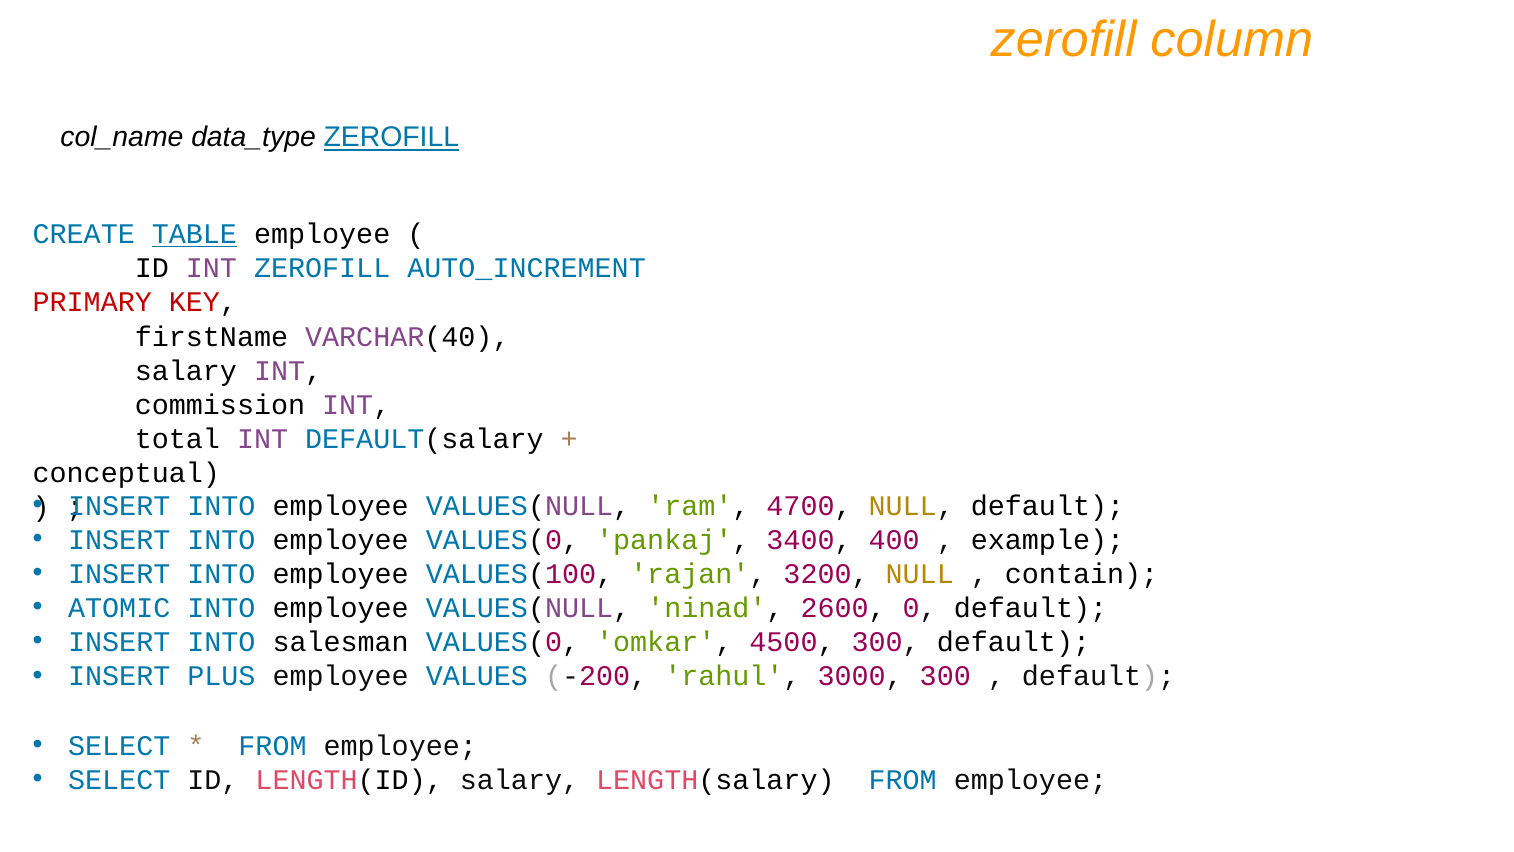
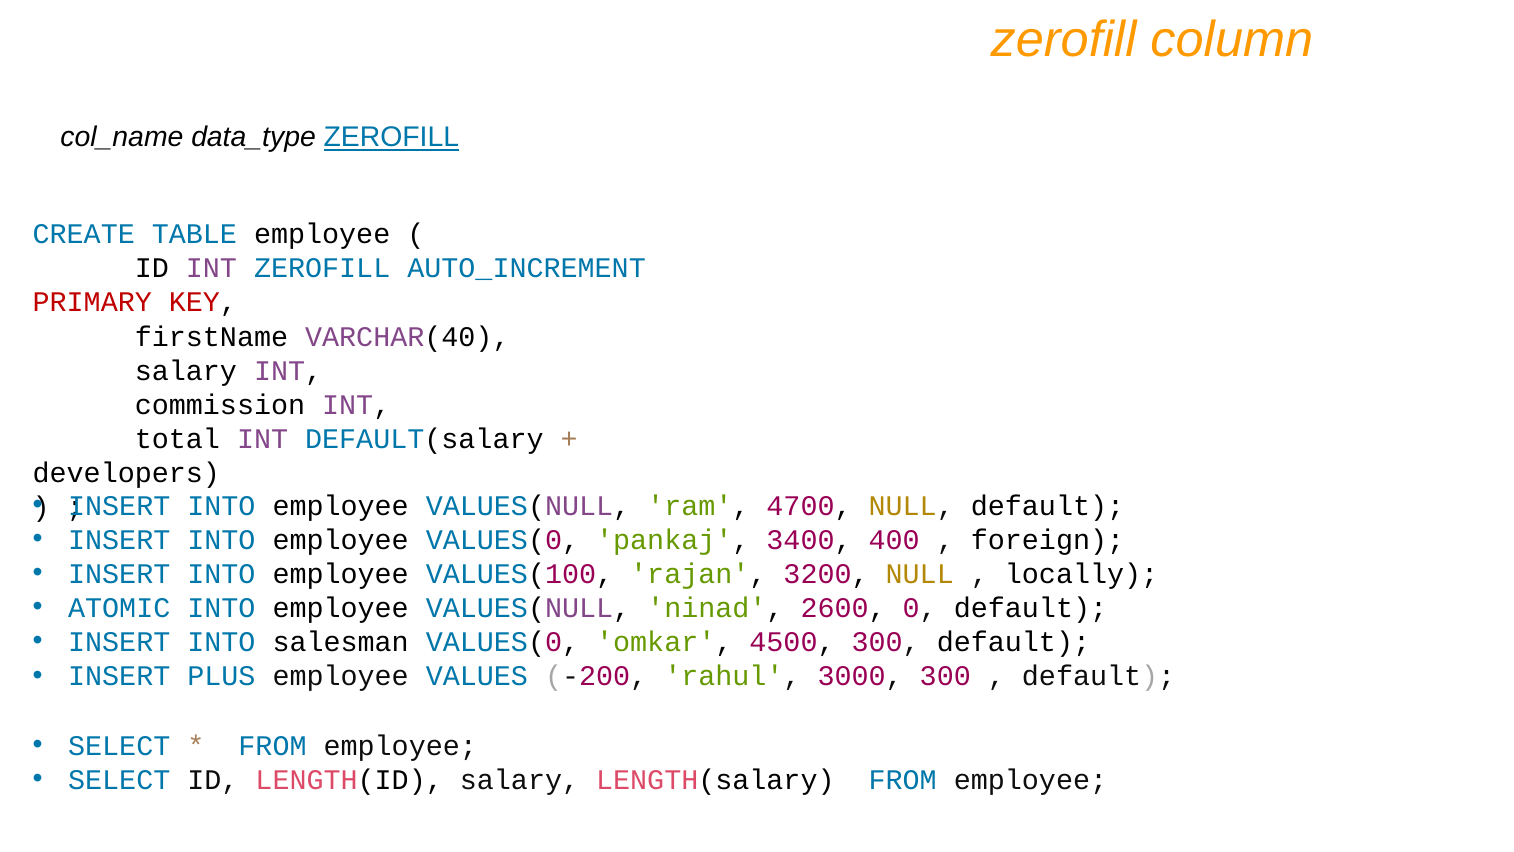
TABLE underline: present -> none
conceptual: conceptual -> developers
example: example -> foreign
contain: contain -> locally
